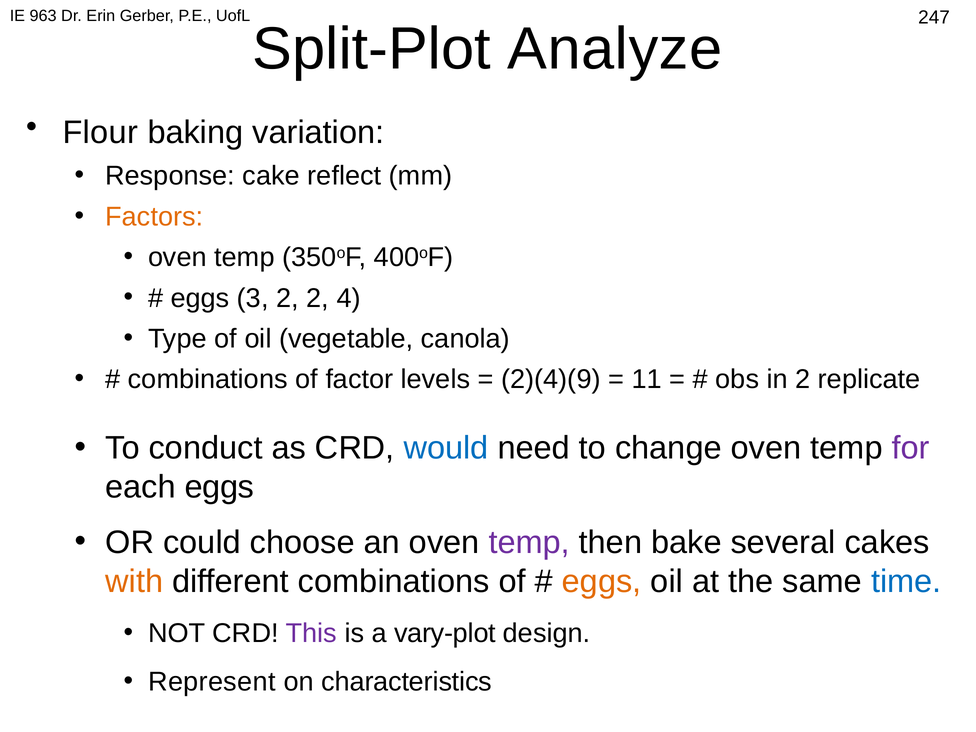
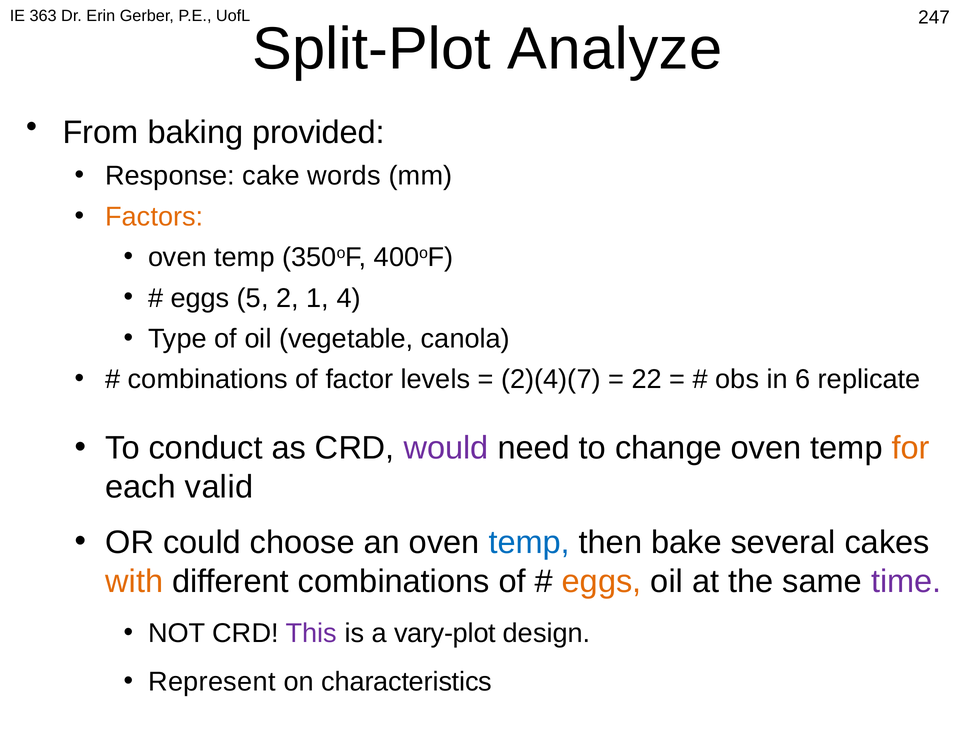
963: 963 -> 363
Flour: Flour -> From
variation: variation -> provided
reflect: reflect -> words
3: 3 -> 5
2 2: 2 -> 1
2)(4)(9: 2)(4)(9 -> 2)(4)(7
11: 11 -> 22
in 2: 2 -> 6
would colour: blue -> purple
for colour: purple -> orange
each eggs: eggs -> valid
temp at (529, 543) colour: purple -> blue
time colour: blue -> purple
